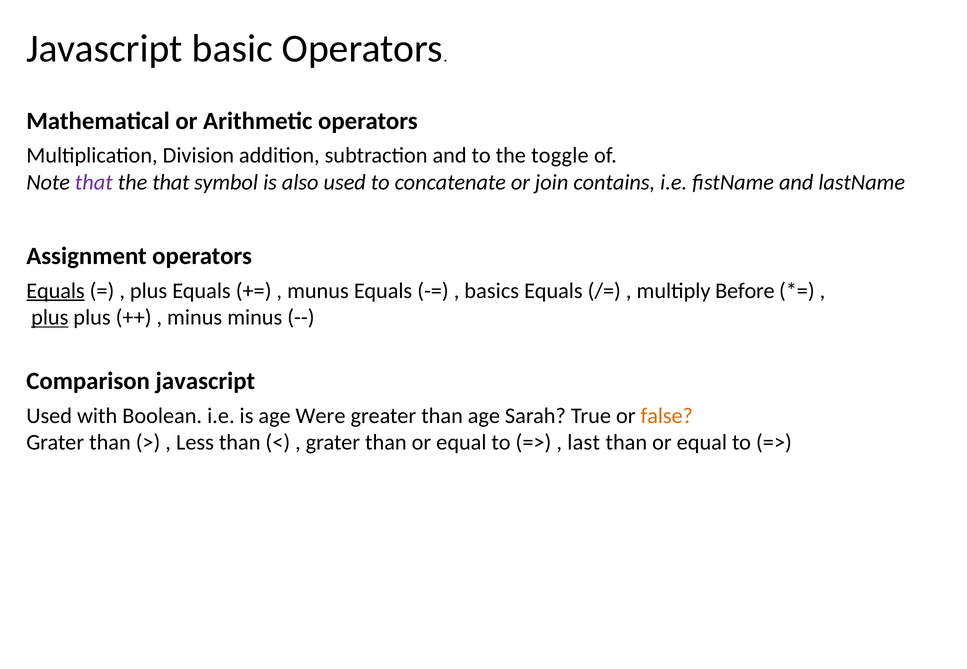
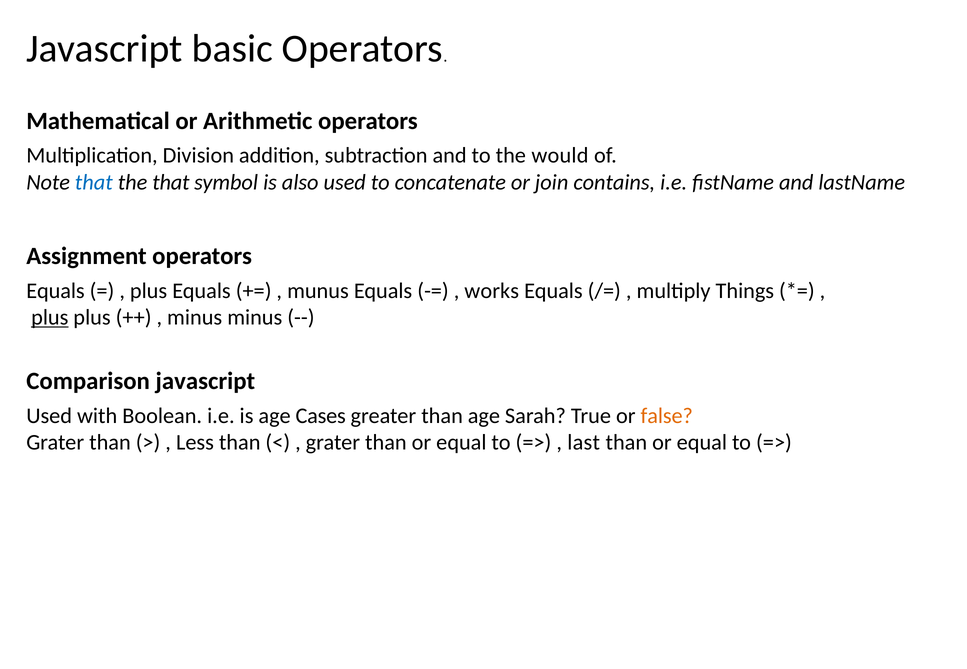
toggle: toggle -> would
that at (94, 182) colour: purple -> blue
Equals at (55, 291) underline: present -> none
basics: basics -> works
Before: Before -> Things
Were: Were -> Cases
